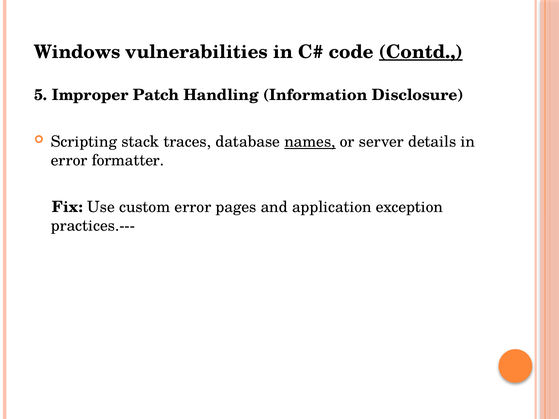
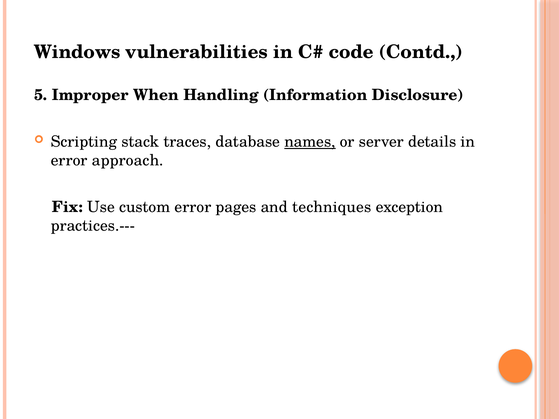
Contd underline: present -> none
Patch: Patch -> When
formatter: formatter -> approach
application: application -> techniques
